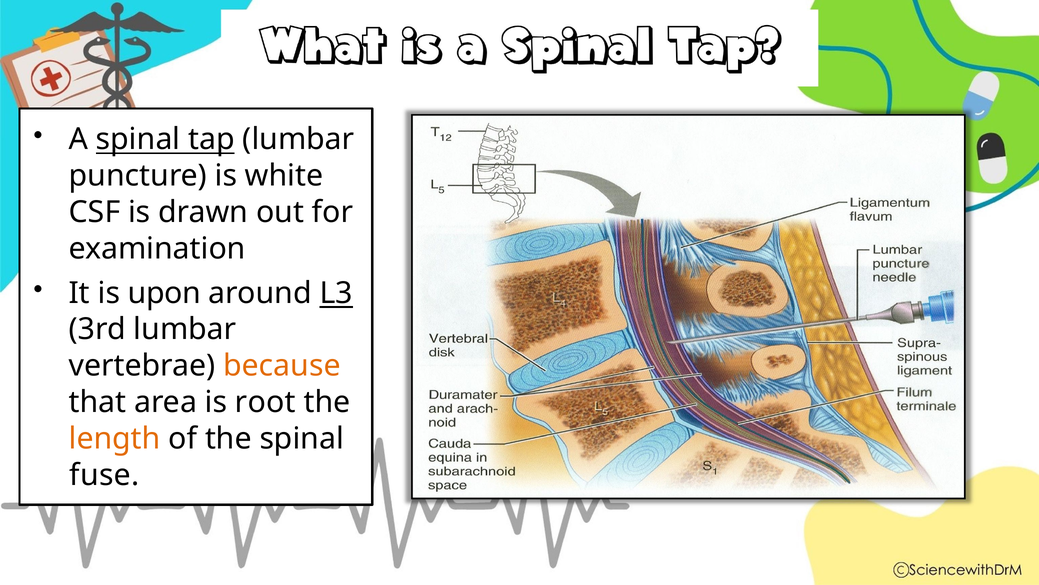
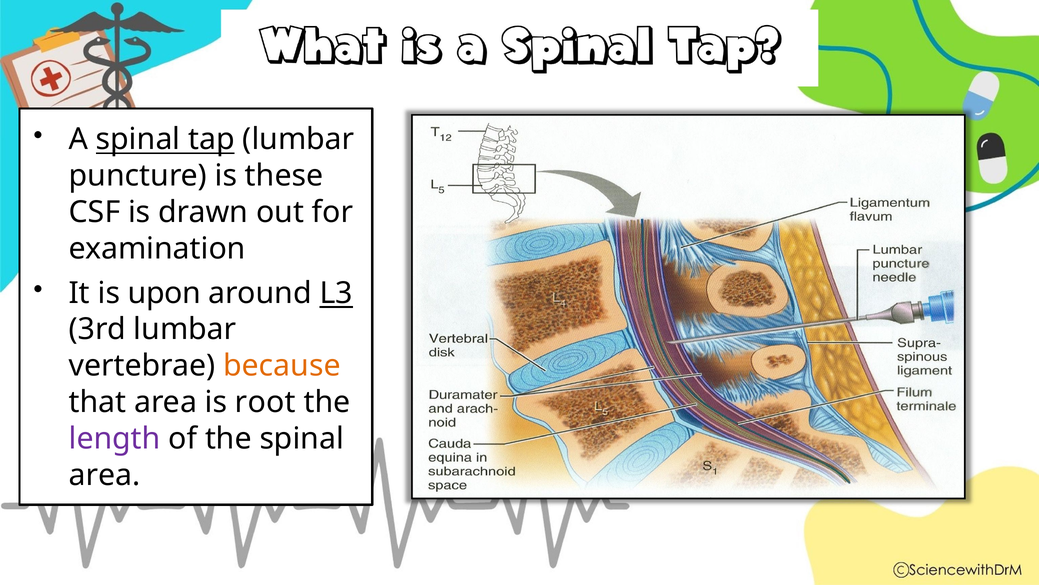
white: white -> these
length colour: orange -> purple
fuse at (104, 475): fuse -> area
